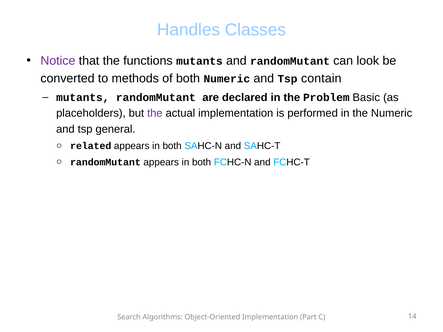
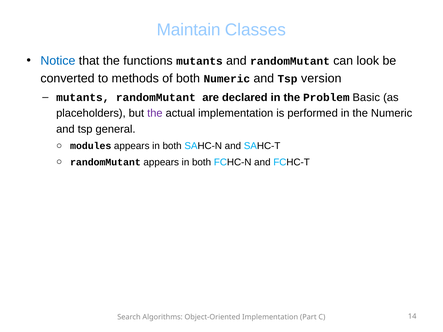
Handles: Handles -> Maintain
Notice colour: purple -> blue
contain: contain -> version
related: related -> modules
